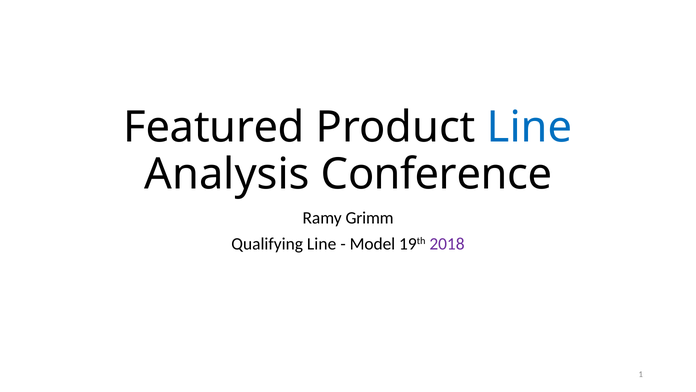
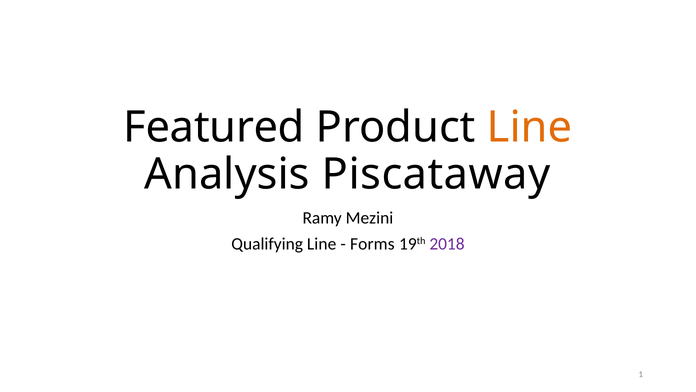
Line at (530, 127) colour: blue -> orange
Conference: Conference -> Piscataway
Grimm: Grimm -> Mezini
Model: Model -> Forms
